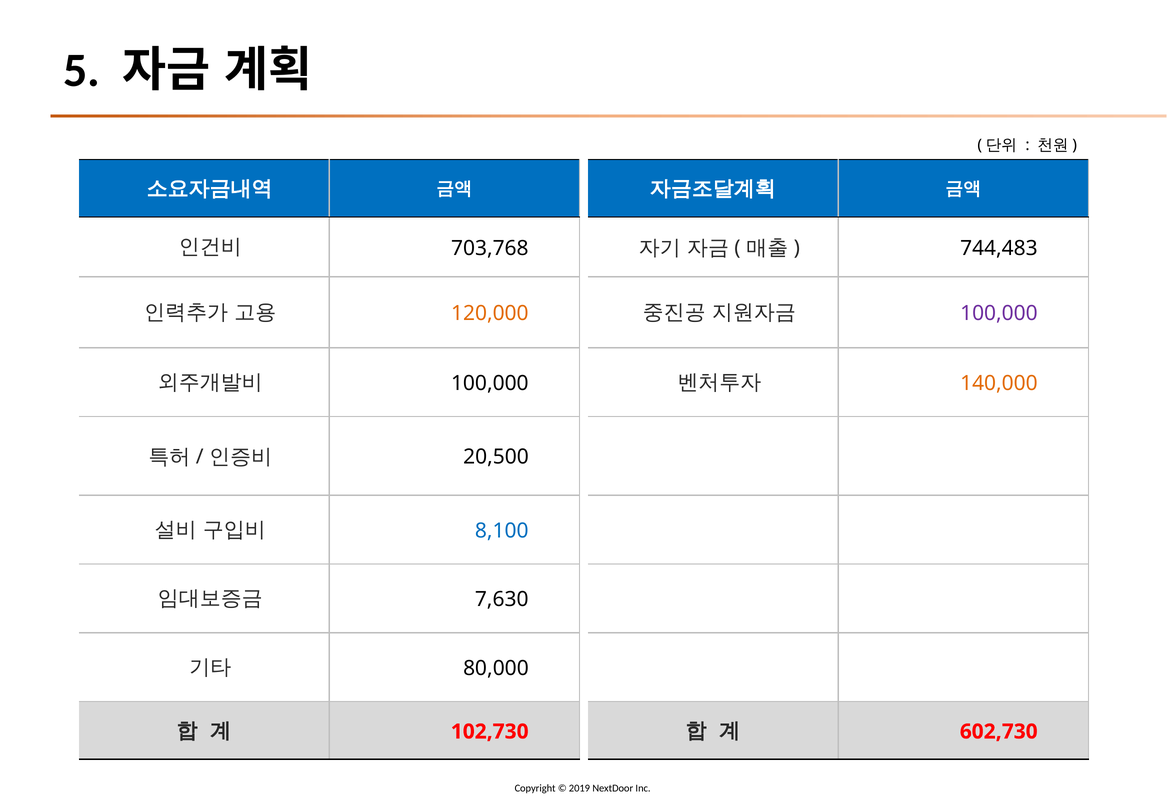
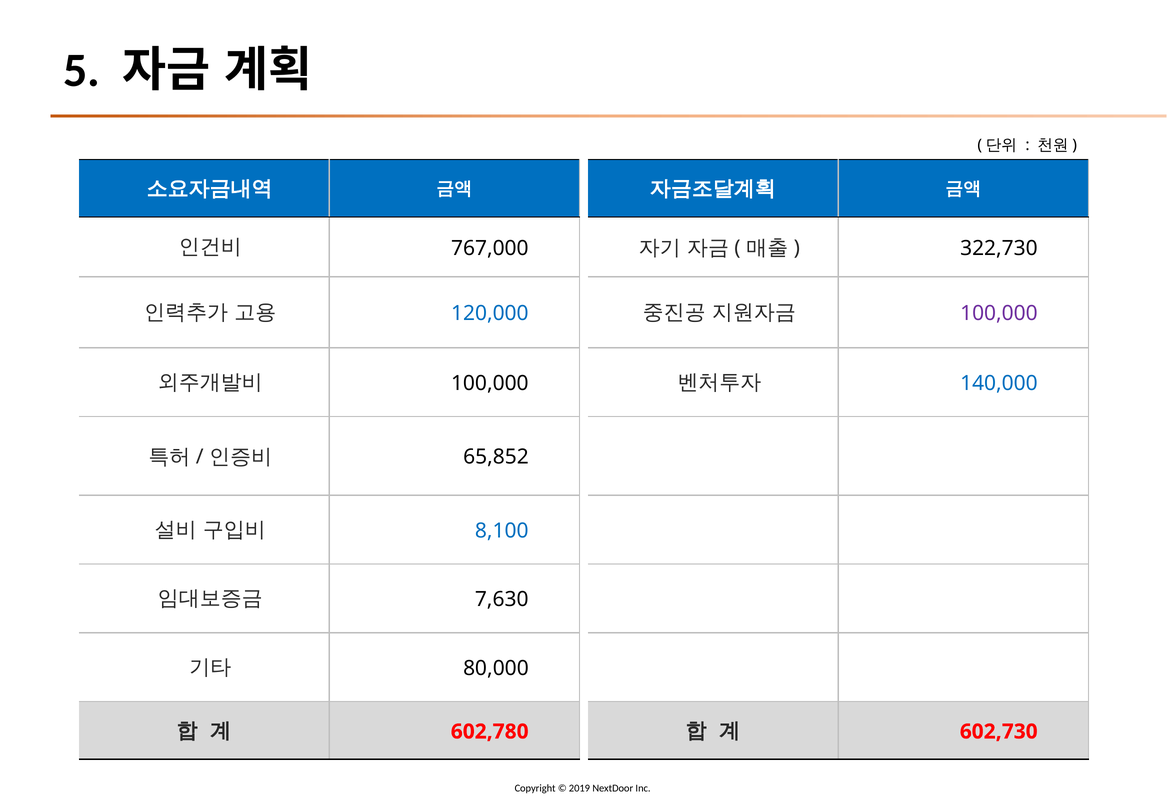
703,768: 703,768 -> 767,000
744,483: 744,483 -> 322,730
120,000 colour: orange -> blue
140,000 colour: orange -> blue
20,500: 20,500 -> 65,852
102,730: 102,730 -> 602,780
